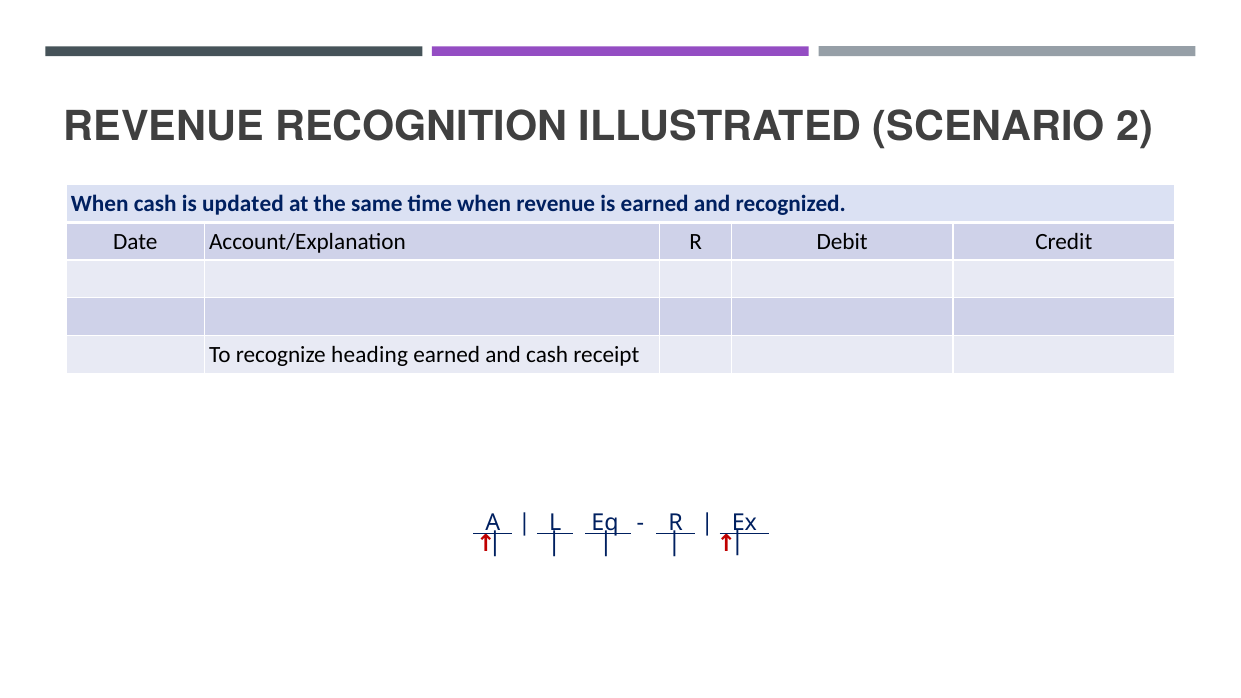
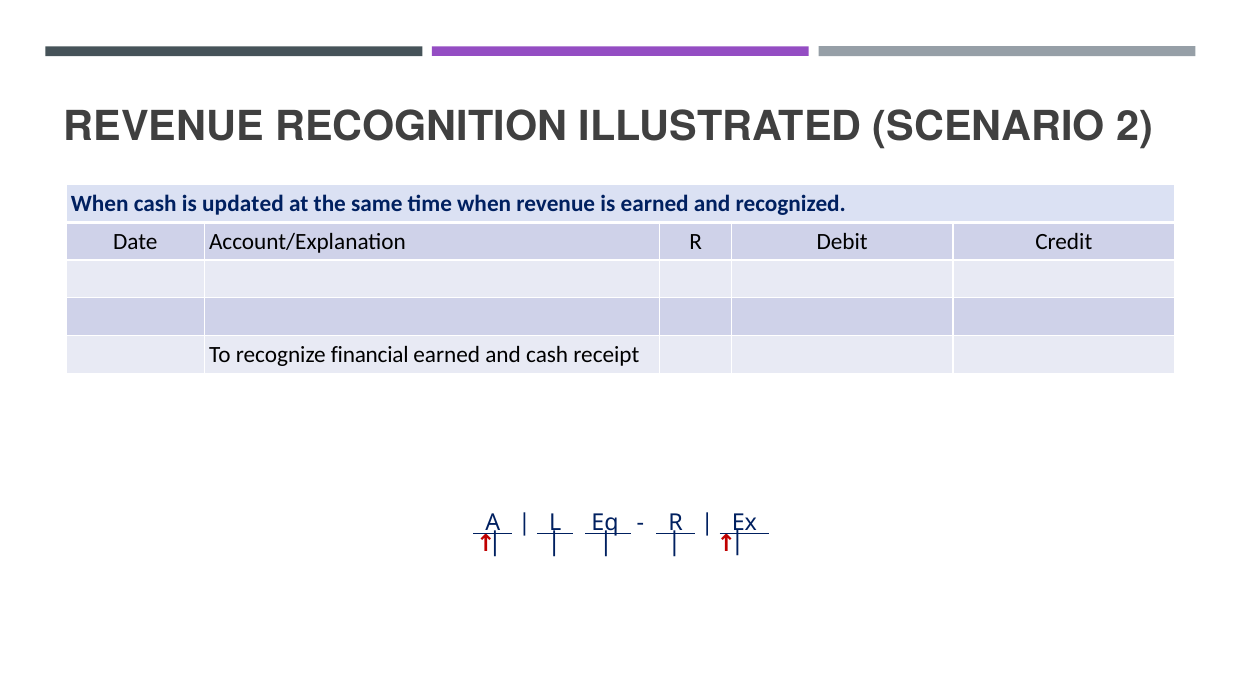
heading: heading -> financial
